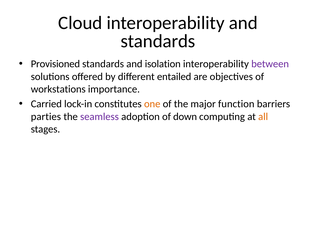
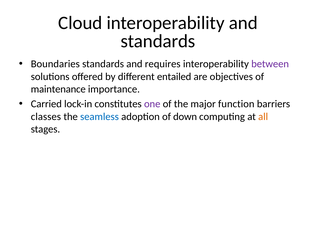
Provisioned: Provisioned -> Boundaries
isolation: isolation -> requires
workstations: workstations -> maintenance
one colour: orange -> purple
parties: parties -> classes
seamless colour: purple -> blue
